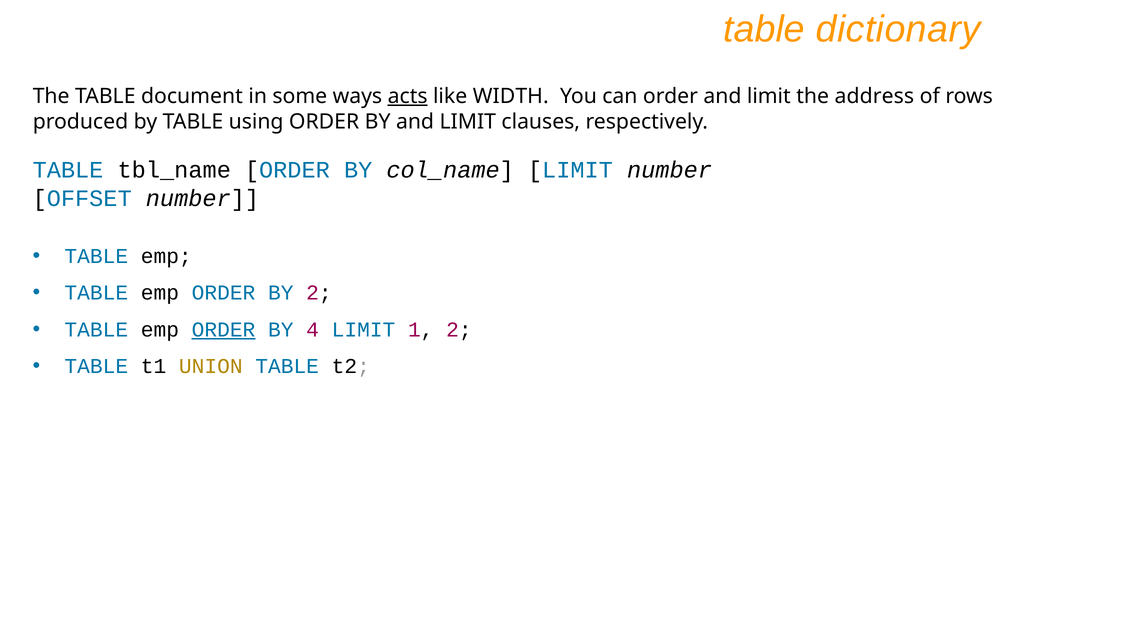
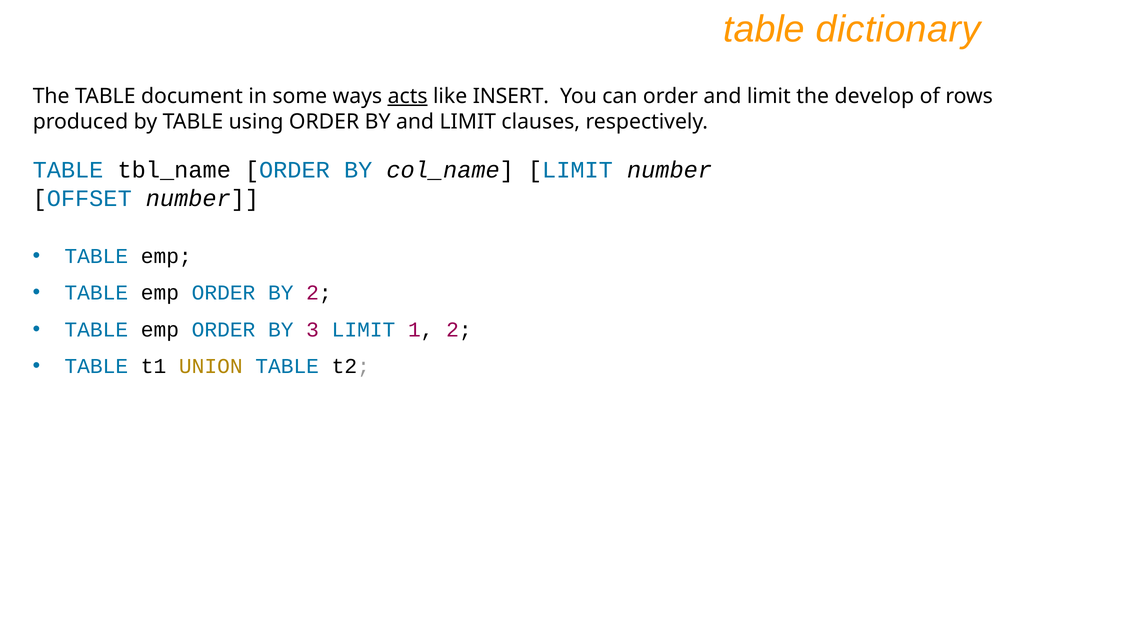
WIDTH: WIDTH -> INSERT
address: address -> develop
ORDER at (224, 330) underline: present -> none
4: 4 -> 3
